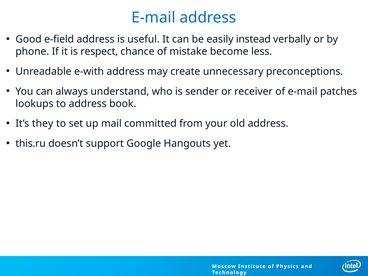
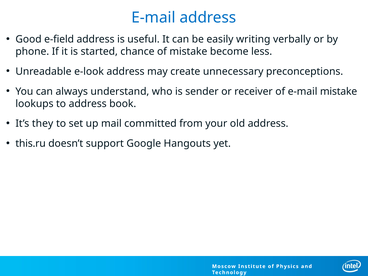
instead: instead -> writing
respect: respect -> started
e-with: e-with -> e-look
e-mail patches: patches -> mistake
